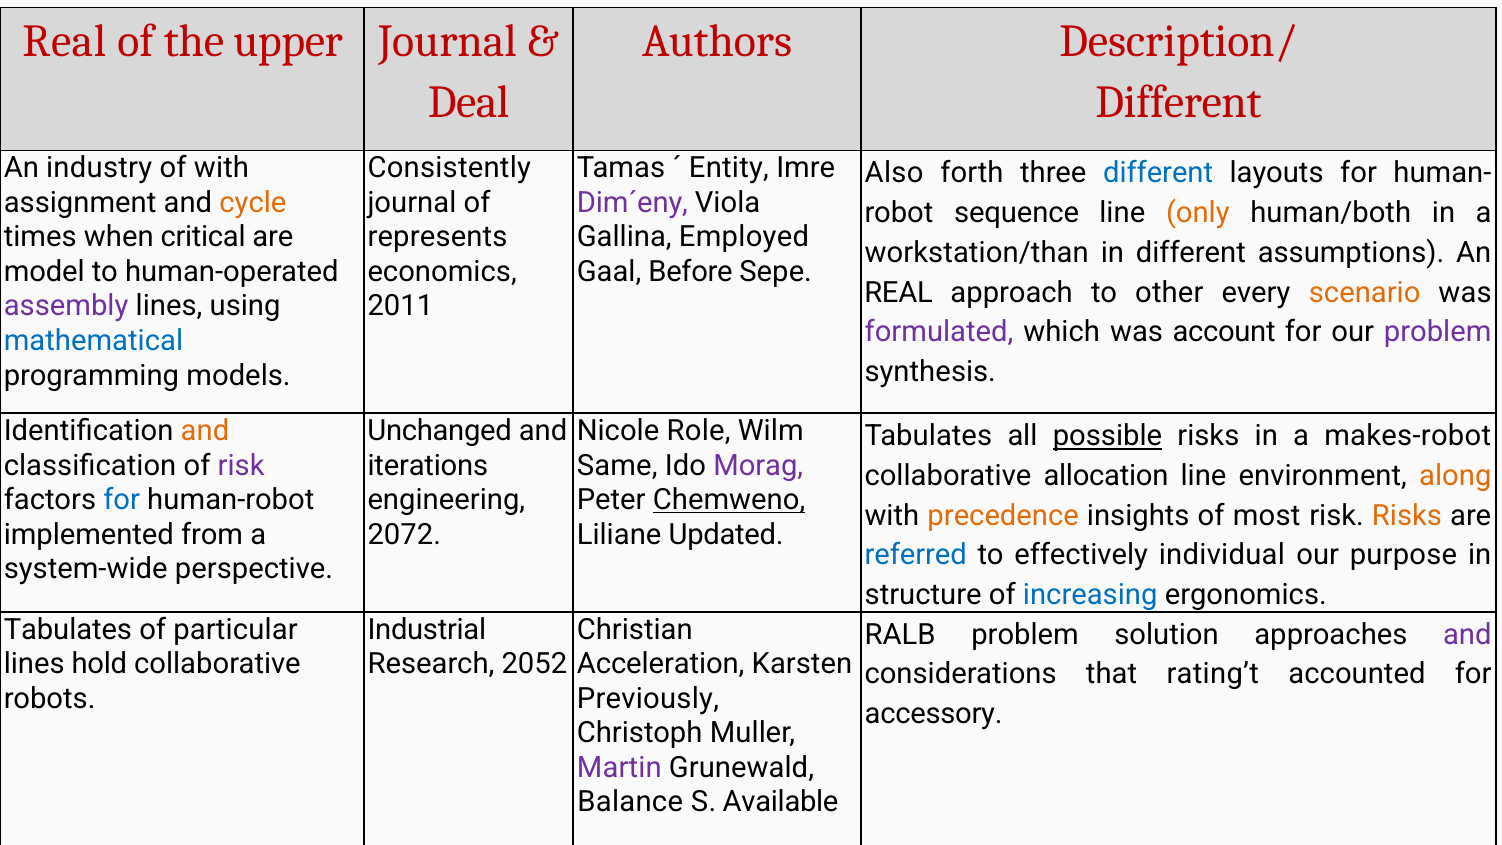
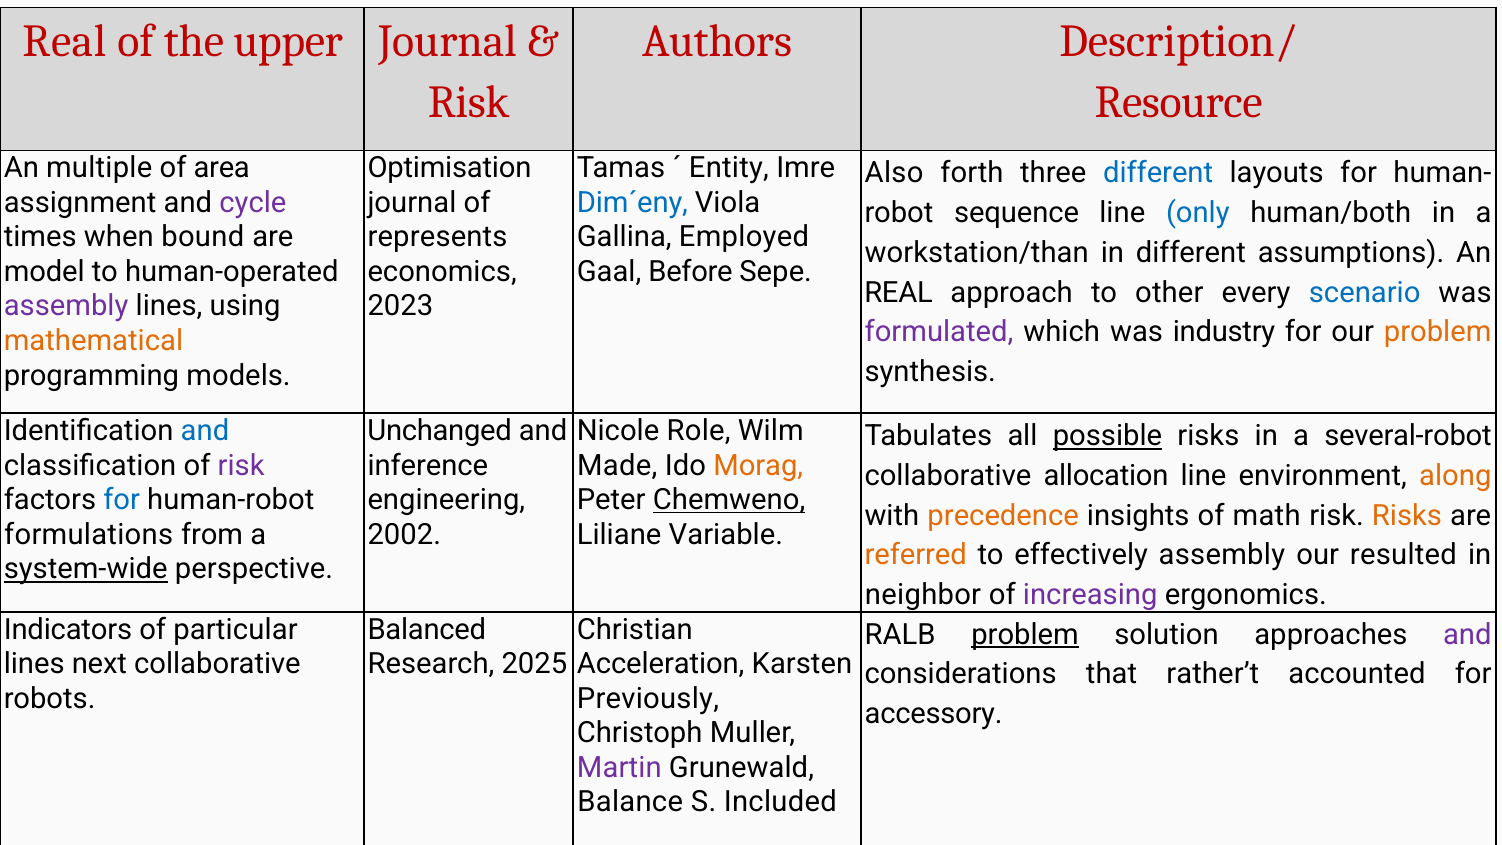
Deal at (469, 102): Deal -> Risk
Different at (1178, 102): Different -> Resource
industry: industry -> multiple
of with: with -> area
Consistently: Consistently -> Optimisation
cycle colour: orange -> purple
Dim´eny colour: purple -> blue
only colour: orange -> blue
critical: critical -> bound
scenario colour: orange -> blue
2011: 2011 -> 2023
account: account -> industry
problem at (1438, 332) colour: purple -> orange
mathematical colour: blue -> orange
and at (205, 431) colour: orange -> blue
makes-robot: makes-robot -> several-robot
iterations: iterations -> inference
Same: Same -> Made
Morag colour: purple -> orange
most: most -> math
implemented: implemented -> formulations
2072: 2072 -> 2002
Updated: Updated -> Variable
referred colour: blue -> orange
effectively individual: individual -> assembly
purpose: purpose -> resulted
system-wide underline: none -> present
structure: structure -> neighbor
increasing colour: blue -> purple
Tabulates at (68, 629): Tabulates -> Indicators
Industrial: Industrial -> Balanced
problem at (1025, 635) underline: none -> present
hold: hold -> next
2052: 2052 -> 2025
rating’t: rating’t -> rather’t
Available: Available -> Included
